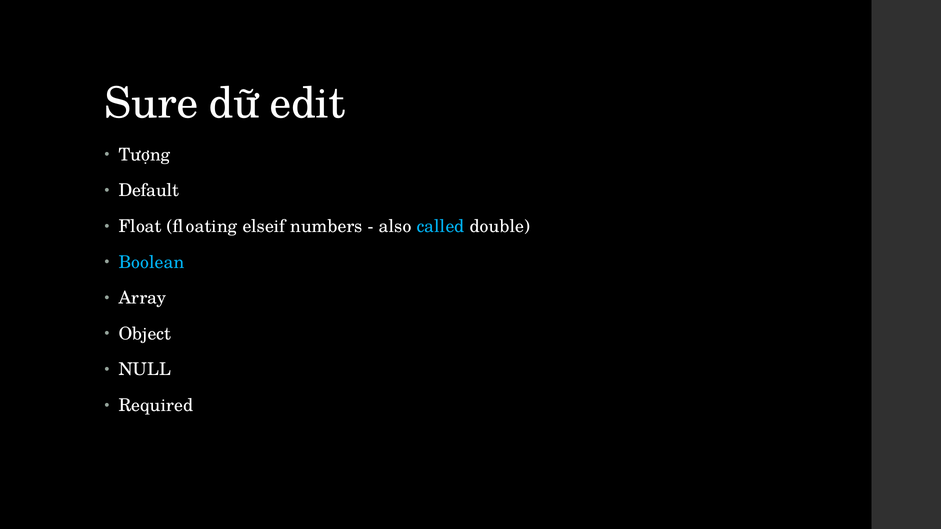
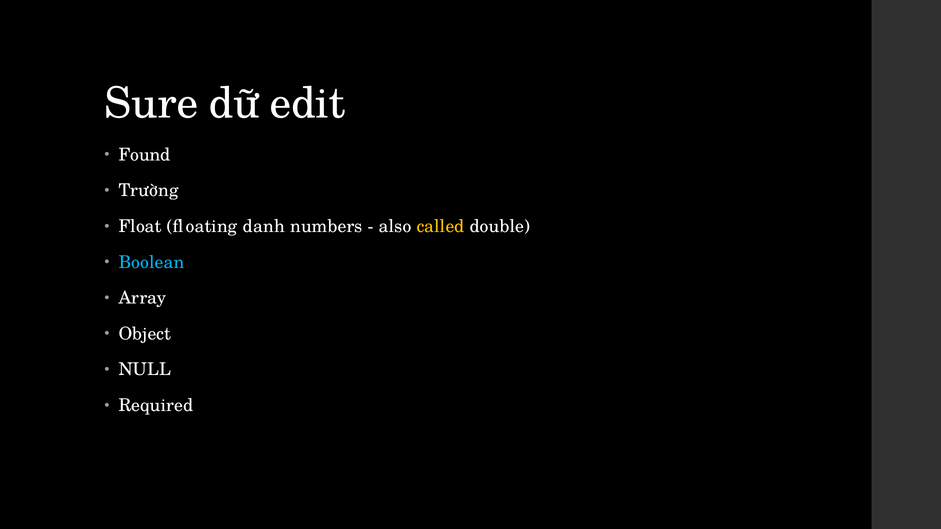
Tượng: Tượng -> Found
Default: Default -> Trường
elseif: elseif -> danh
called colour: light blue -> yellow
